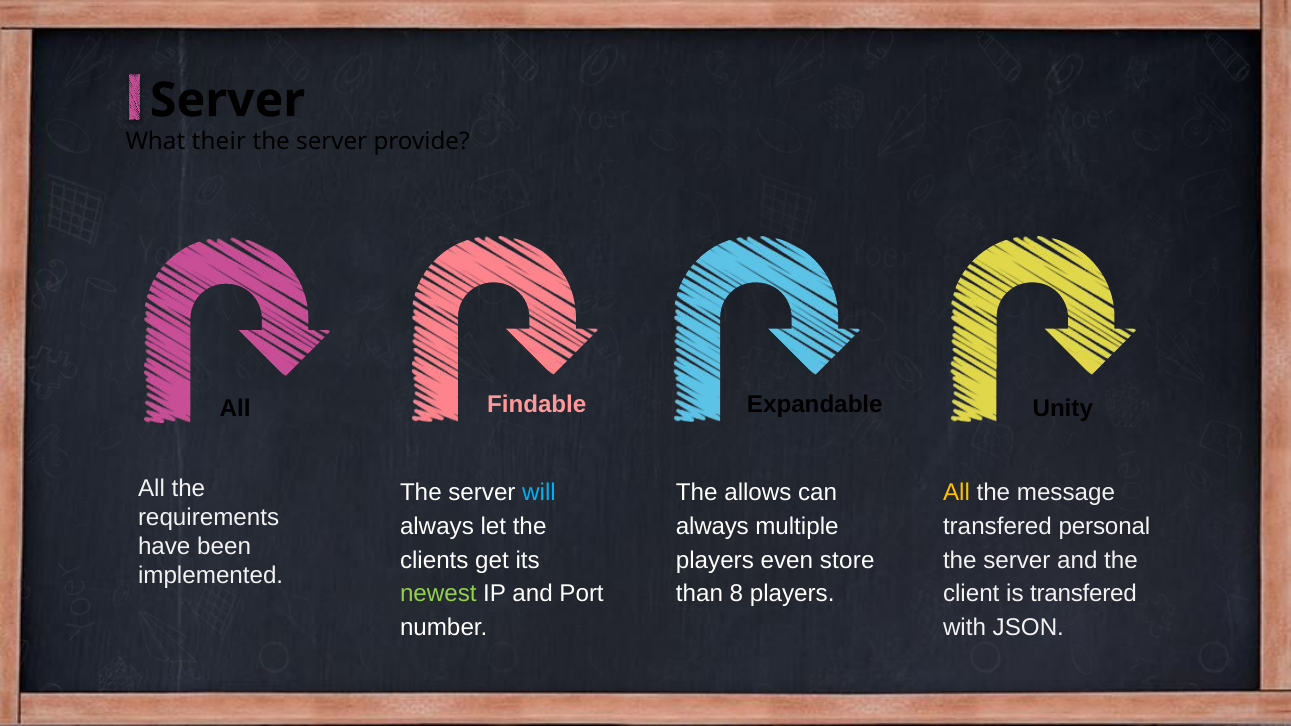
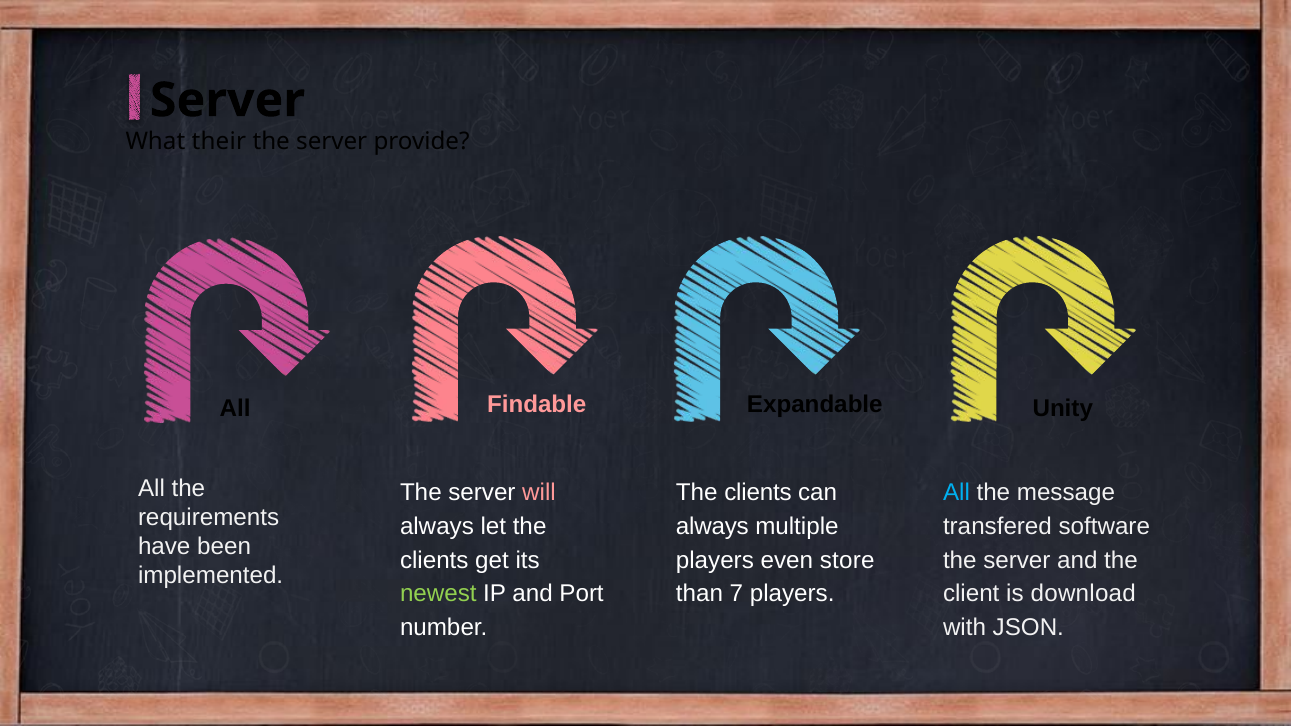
will colour: light blue -> pink
allows at (758, 493): allows -> clients
All at (956, 493) colour: yellow -> light blue
personal: personal -> software
8: 8 -> 7
is transfered: transfered -> download
